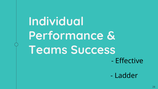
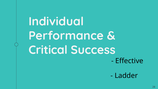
Teams: Teams -> Critical
